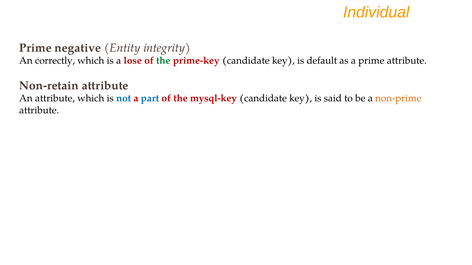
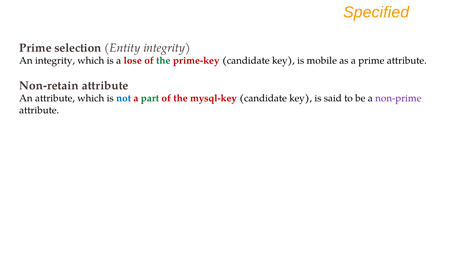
Individual: Individual -> Specified
negative: negative -> selection
An correctly: correctly -> integrity
default: default -> mobile
part colour: blue -> green
non-prime colour: orange -> purple
